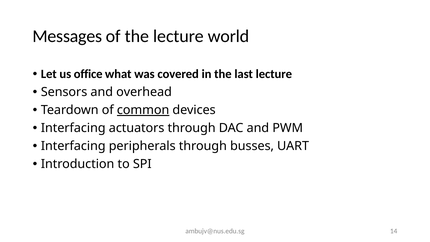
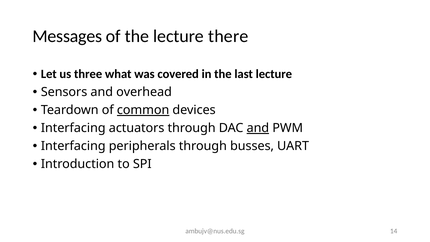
world: world -> there
office: office -> three
and at (258, 128) underline: none -> present
